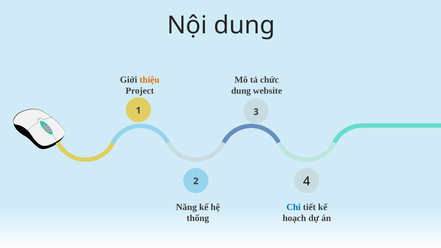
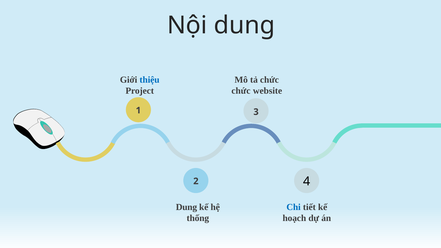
thiệu colour: orange -> blue
dung at (241, 91): dung -> chức
Năng at (186, 207): Năng -> Dung
